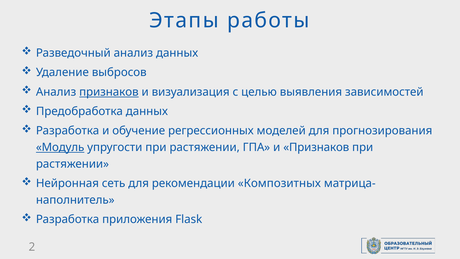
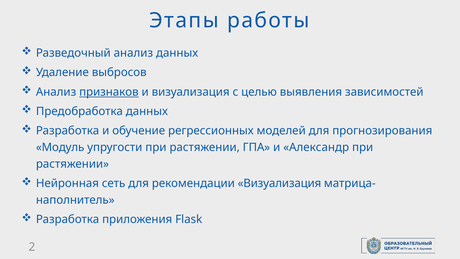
Модуль underline: present -> none
и Признаков: Признаков -> Александр
рекомендации Композитных: Композитных -> Визуализация
